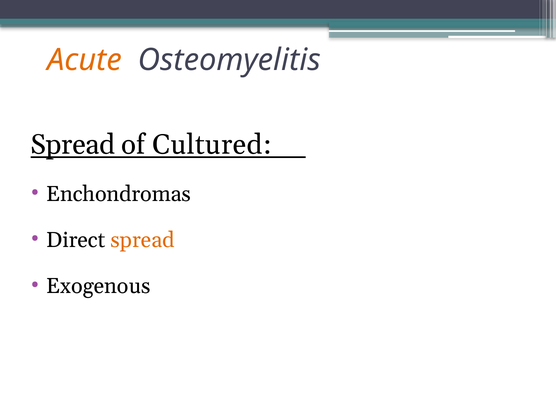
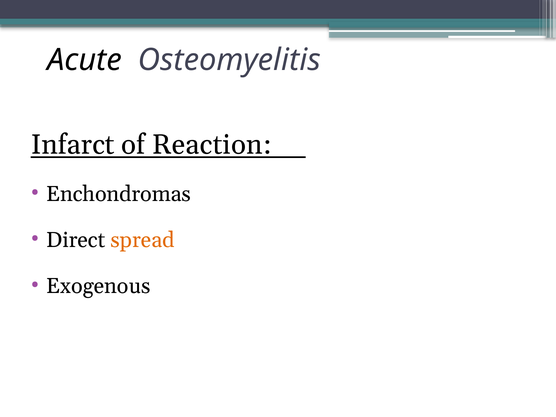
Acute colour: orange -> black
Spread at (73, 145): Spread -> Infarct
Cultured: Cultured -> Reaction
